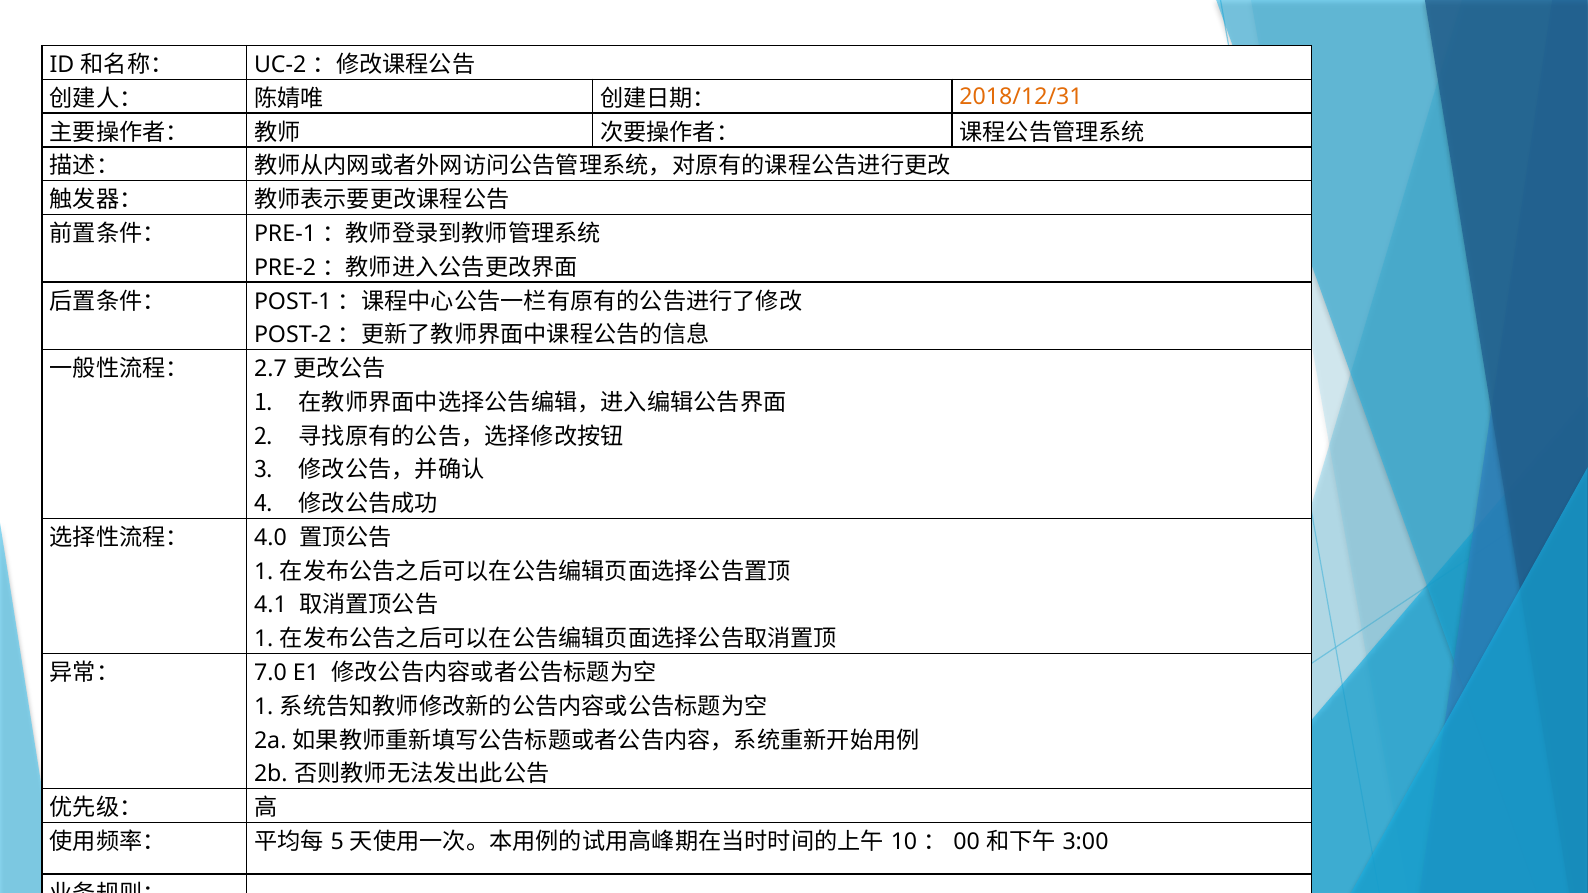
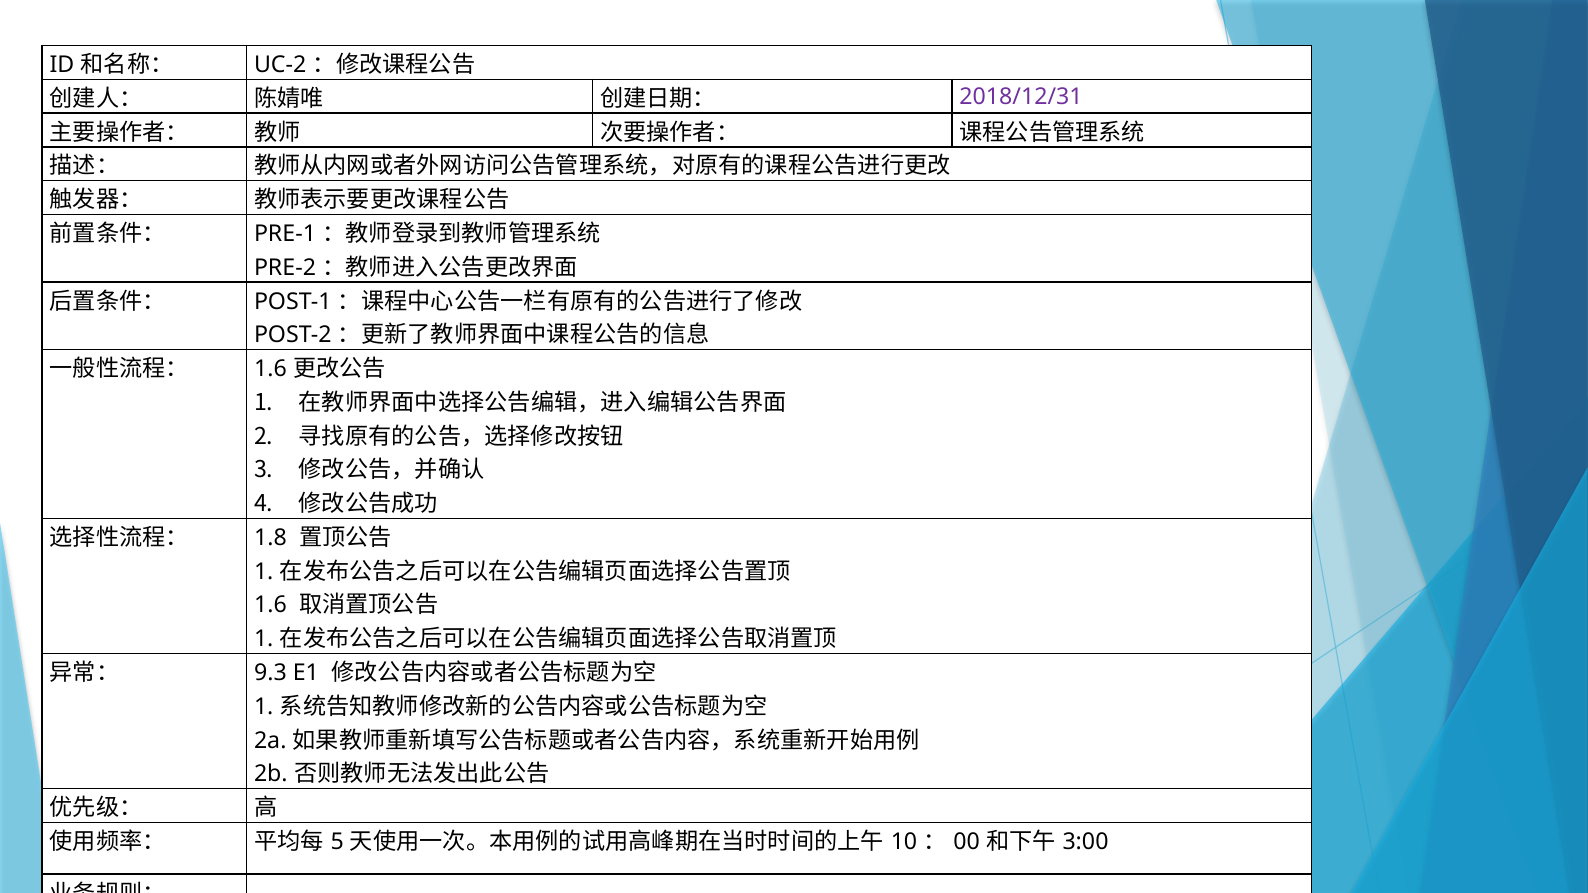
2018/12/31 colour: orange -> purple
2.7 at (270, 369): 2.7 -> 1.6
4.0: 4.0 -> 1.8
4.1 at (270, 605): 4.1 -> 1.6
7.0: 7.0 -> 9.3
